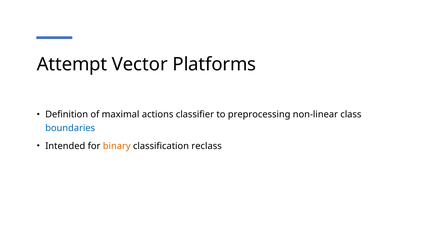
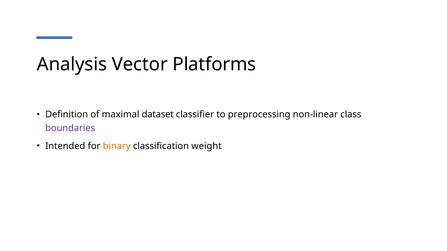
Attempt: Attempt -> Analysis
actions: actions -> dataset
boundaries colour: blue -> purple
reclass: reclass -> weight
